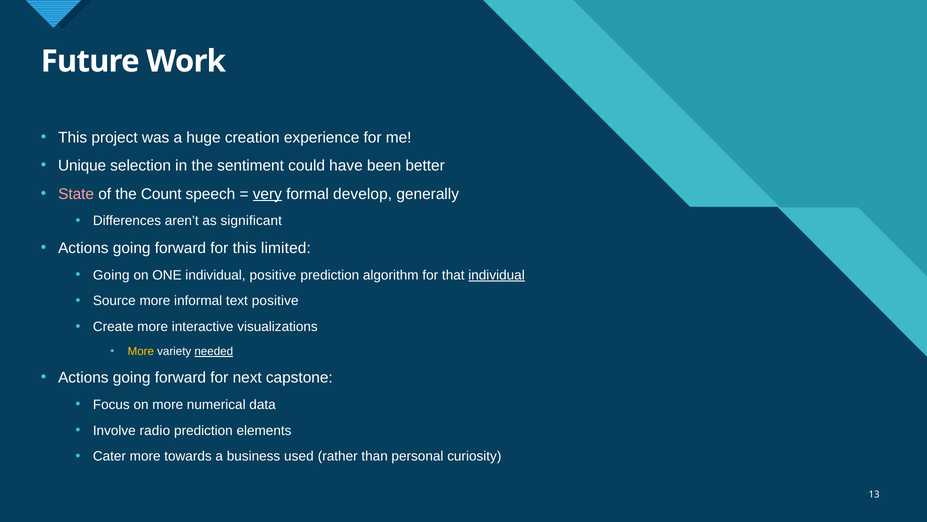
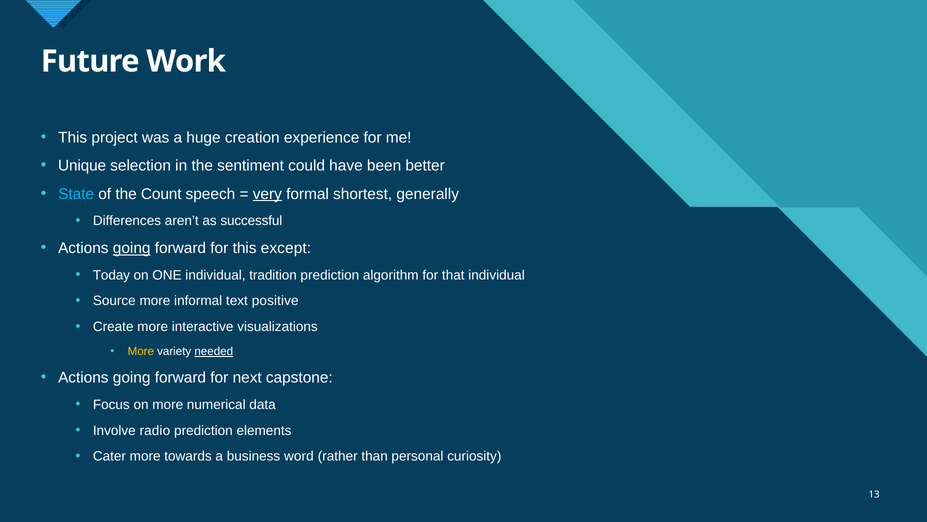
State colour: pink -> light blue
develop: develop -> shortest
significant: significant -> successful
going at (132, 248) underline: none -> present
limited: limited -> except
Going at (111, 275): Going -> Today
individual positive: positive -> tradition
individual at (497, 275) underline: present -> none
used: used -> word
